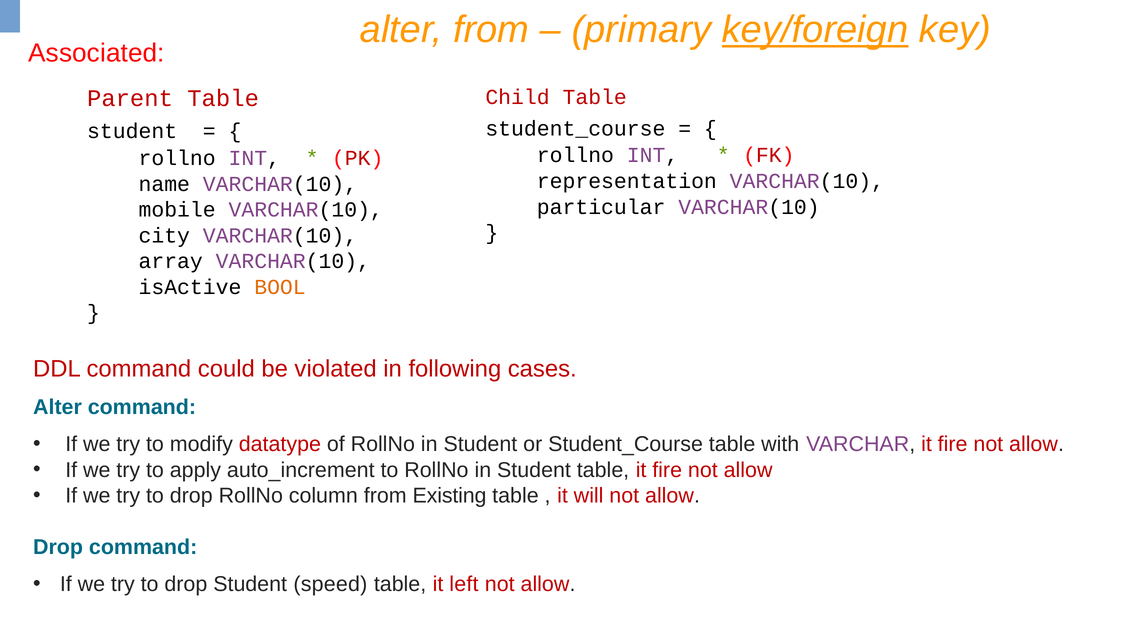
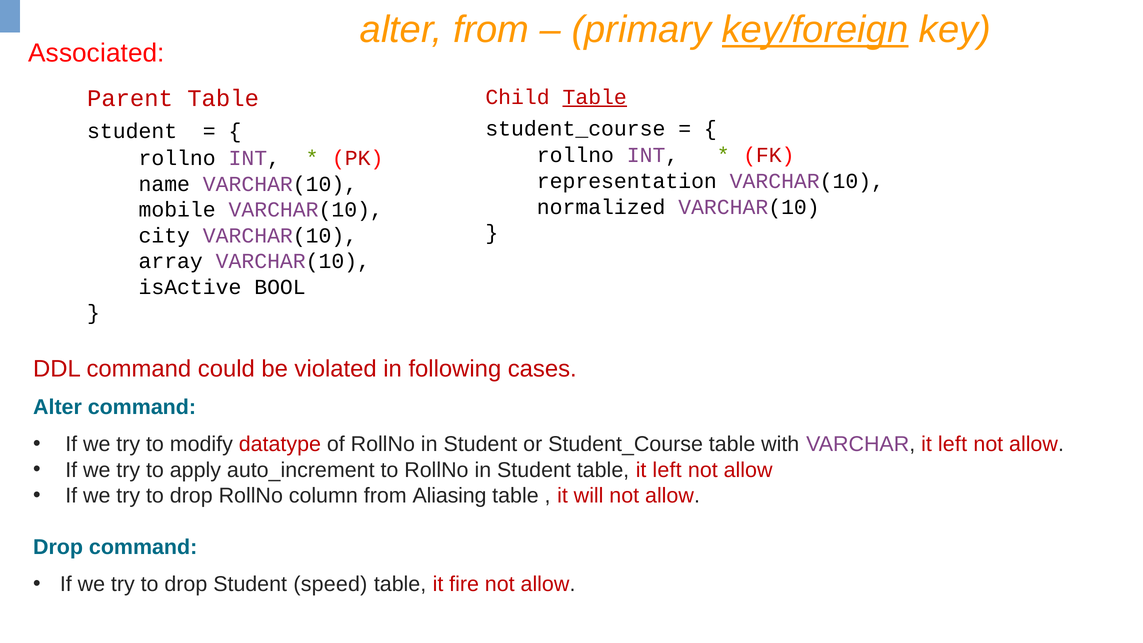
Table at (595, 97) underline: none -> present
particular: particular -> normalized
BOOL colour: orange -> black
VARCHAR it fire: fire -> left
table it fire: fire -> left
Existing: Existing -> Aliasing
left: left -> fire
